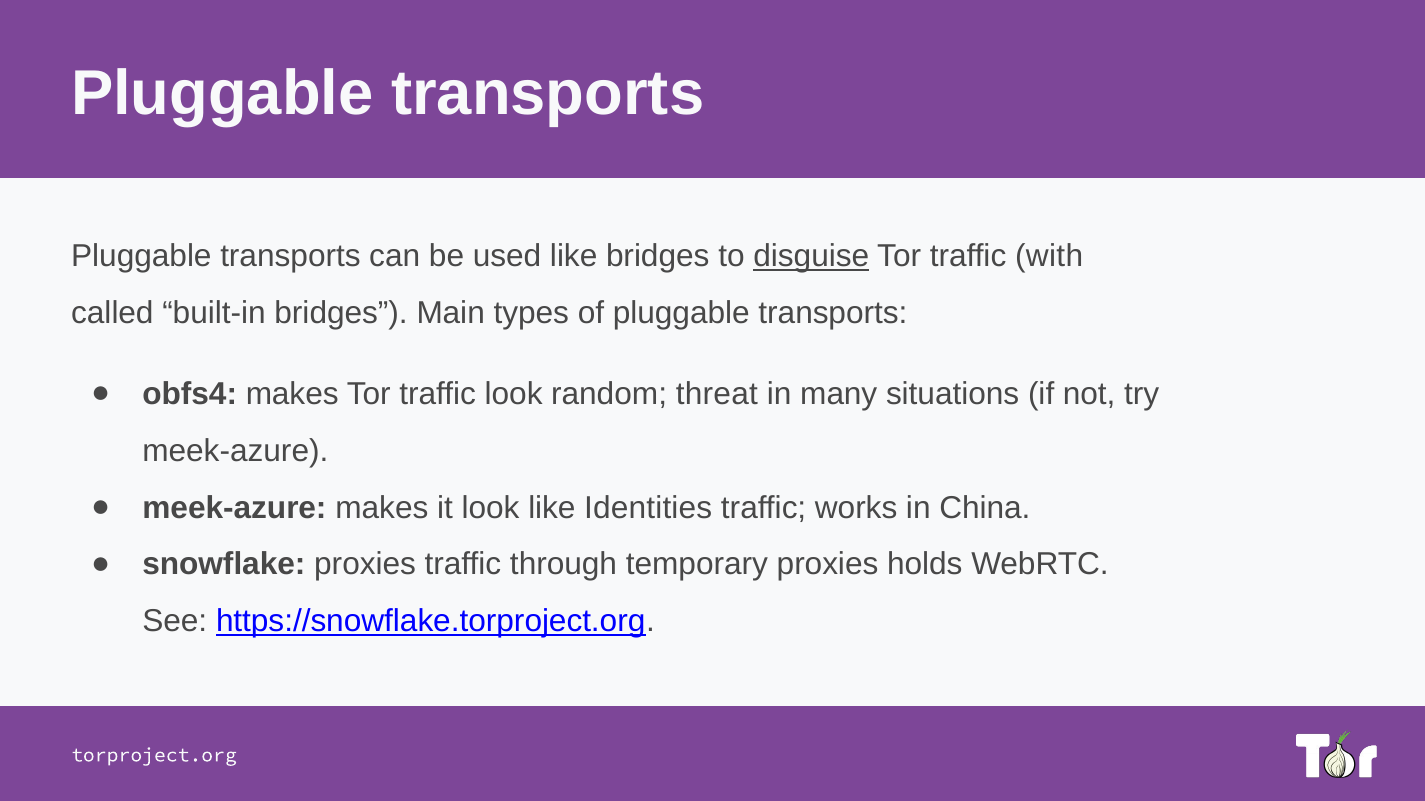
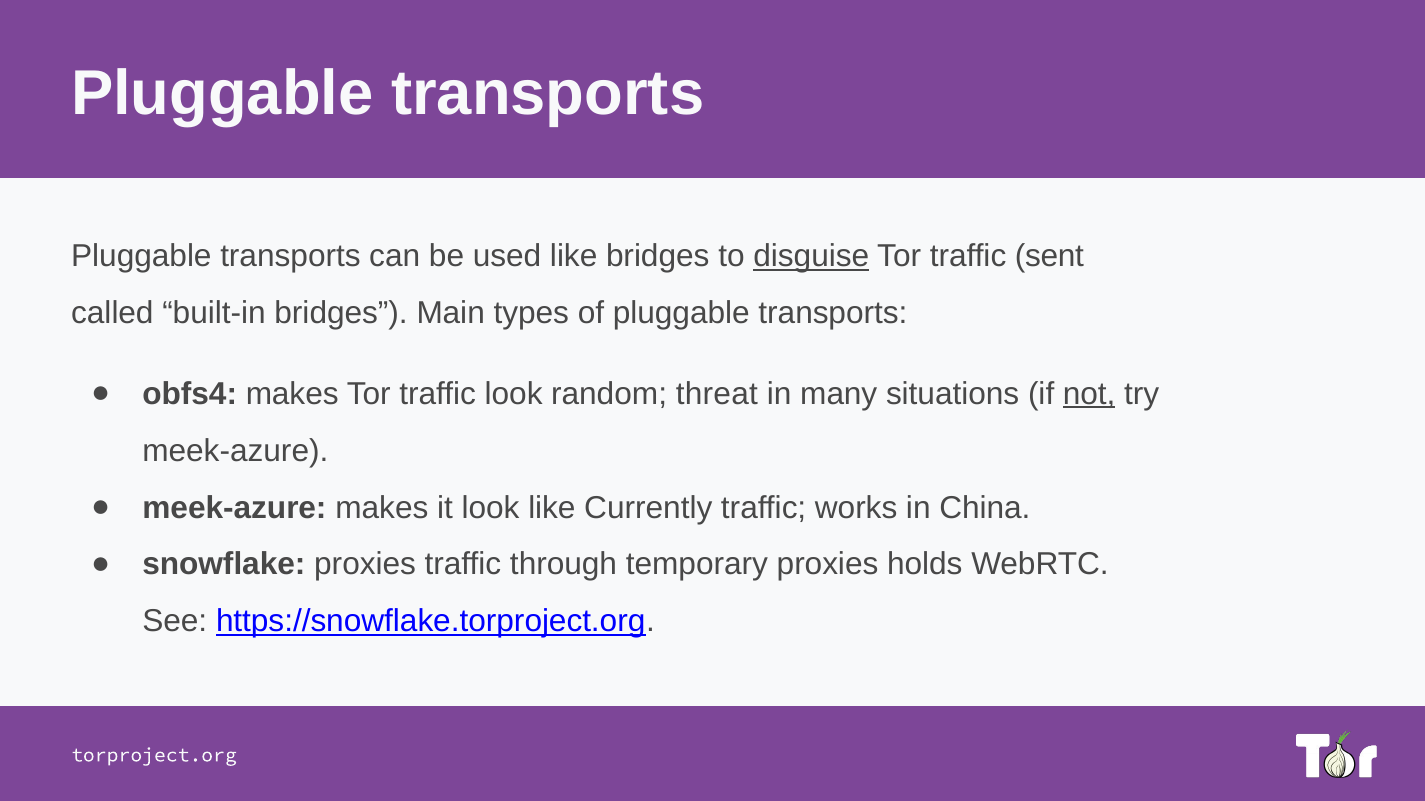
with: with -> sent
not underline: none -> present
Identities: Identities -> Currently
